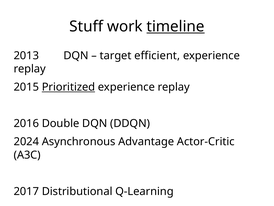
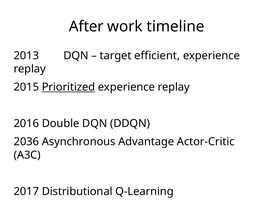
Stuff: Stuff -> After
timeline underline: present -> none
2024: 2024 -> 2036
